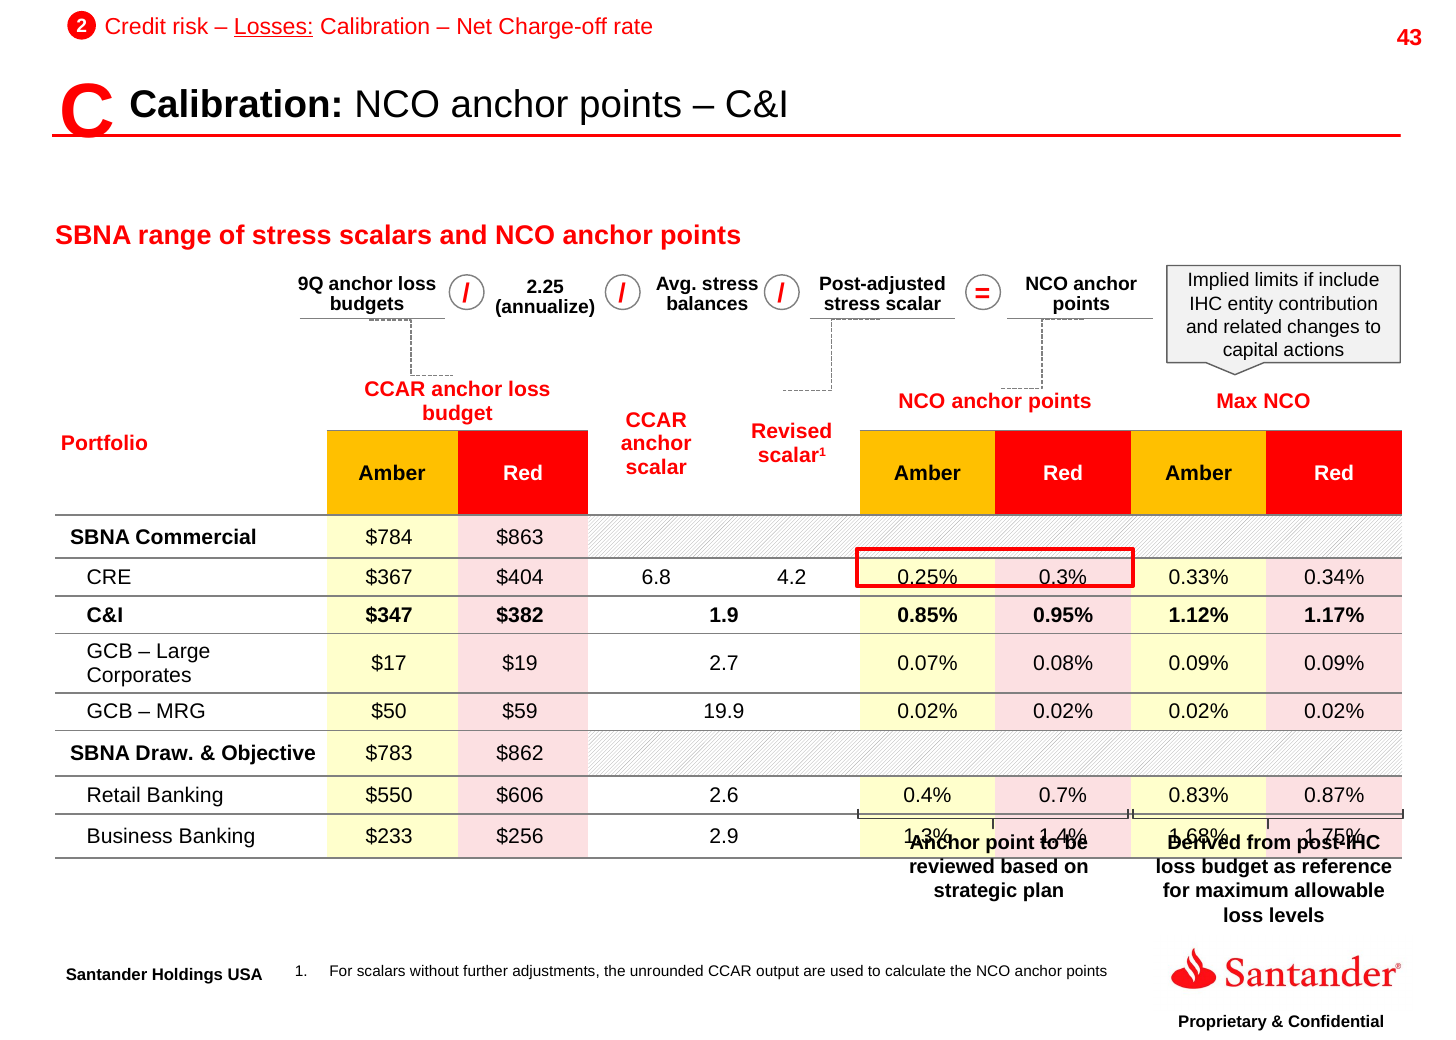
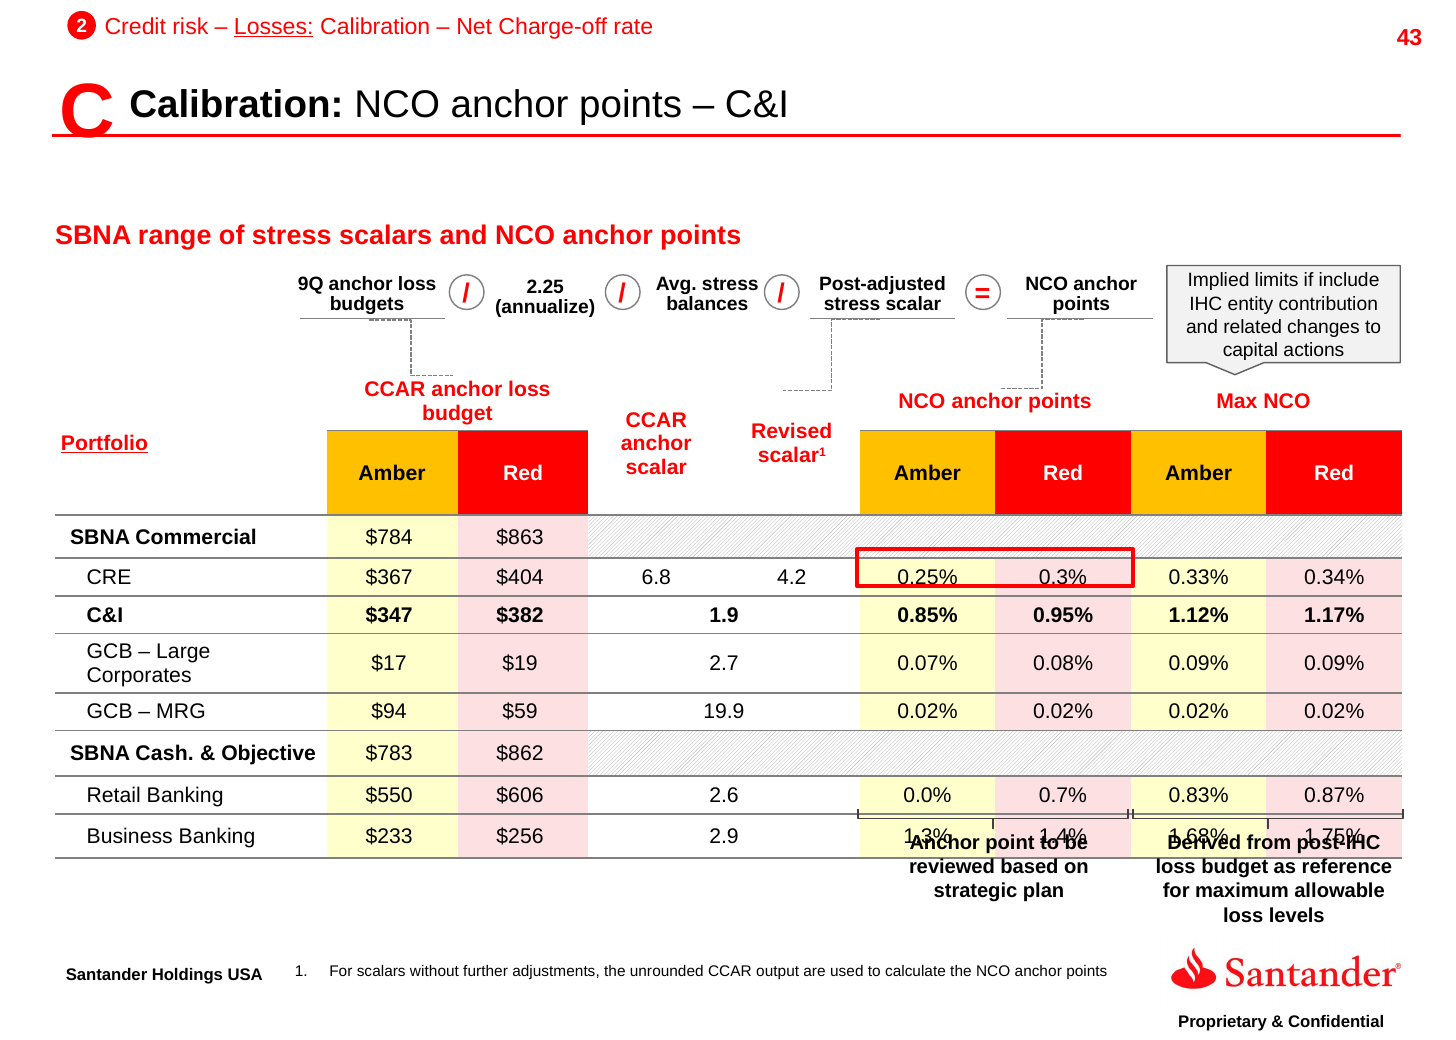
Portfolio underline: none -> present
$50: $50 -> $94
Draw: Draw -> Cash
0.4%: 0.4% -> 0.0%
